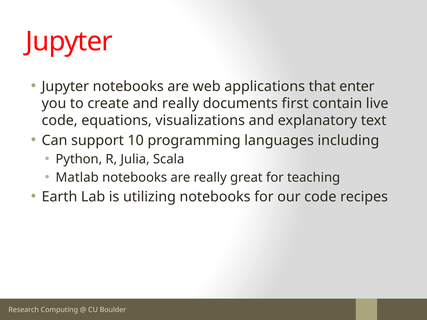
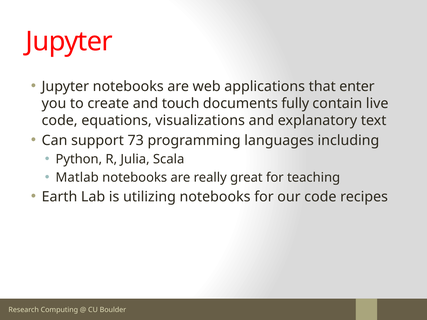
and really: really -> touch
first: first -> fully
10: 10 -> 73
